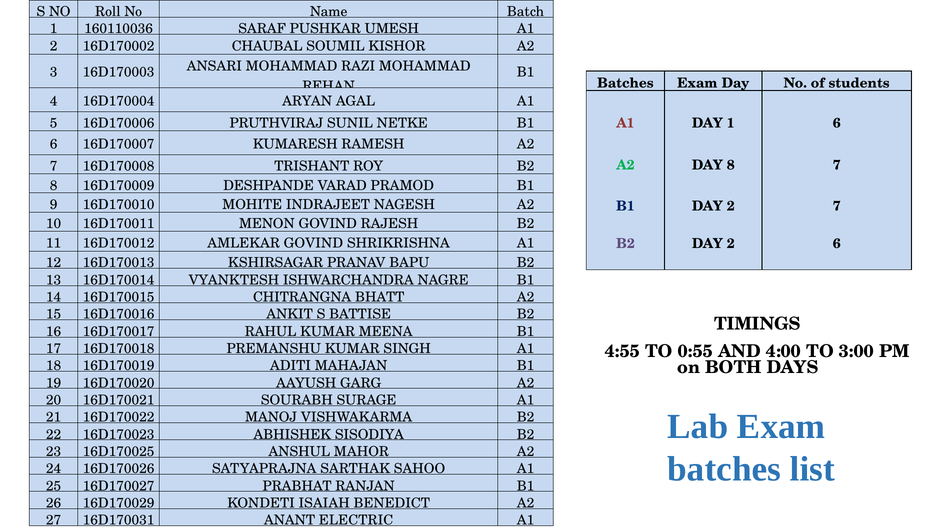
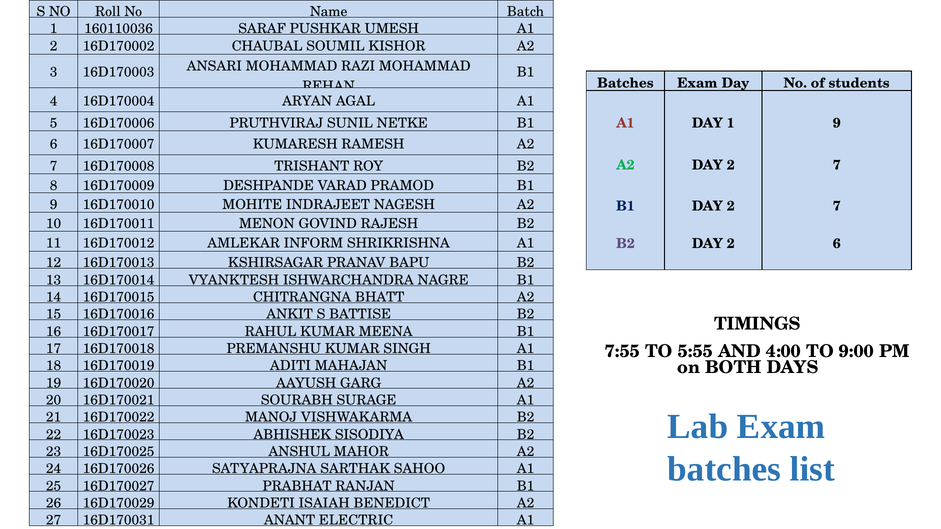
1 6: 6 -> 9
A2 DAY 8: 8 -> 2
AMLEKAR GOVIND: GOVIND -> INFORM
4:55: 4:55 -> 7:55
0:55: 0:55 -> 5:55
3:00: 3:00 -> 9:00
